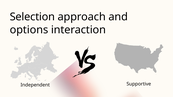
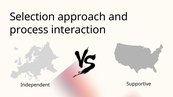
options: options -> process
